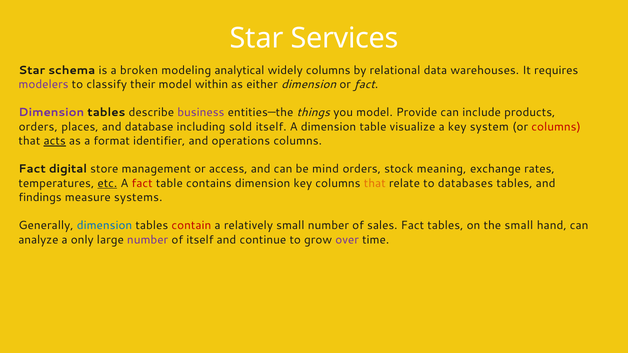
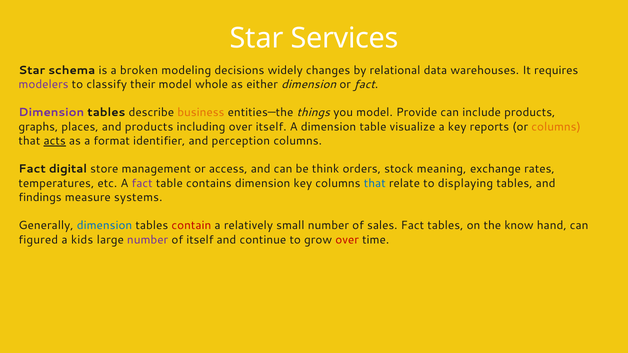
analytical: analytical -> decisions
widely columns: columns -> changes
within: within -> whole
business colour: purple -> orange
orders at (38, 127): orders -> graphs
and database: database -> products
including sold: sold -> over
system: system -> reports
columns at (556, 127) colour: red -> orange
operations: operations -> perception
mind: mind -> think
etc underline: present -> none
fact at (142, 183) colour: red -> purple
that at (375, 183) colour: orange -> blue
databases: databases -> displaying
the small: small -> know
analyze: analyze -> figured
only: only -> kids
over at (347, 240) colour: purple -> red
